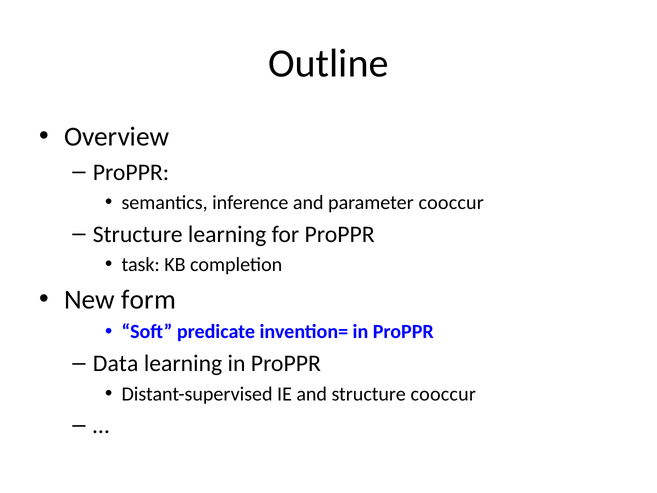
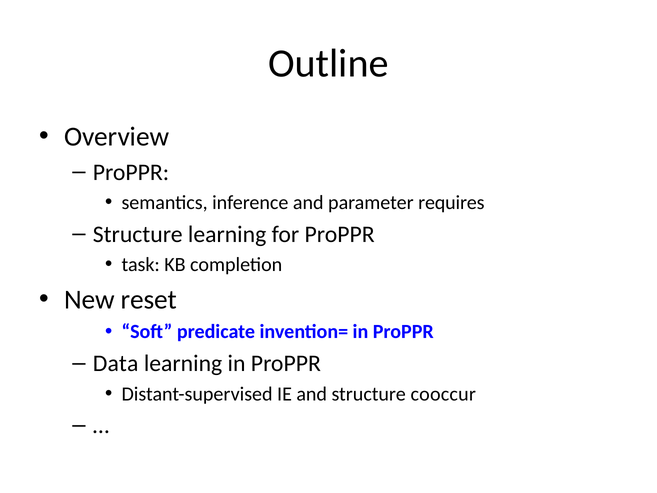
parameter cooccur: cooccur -> requires
form: form -> reset
